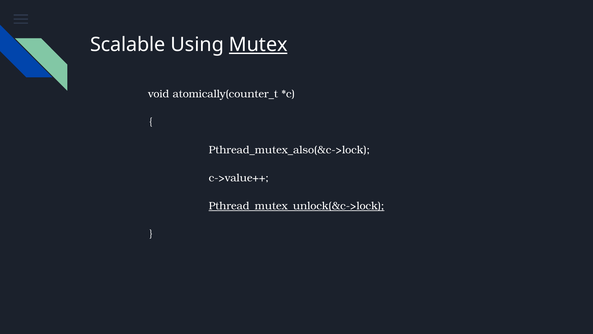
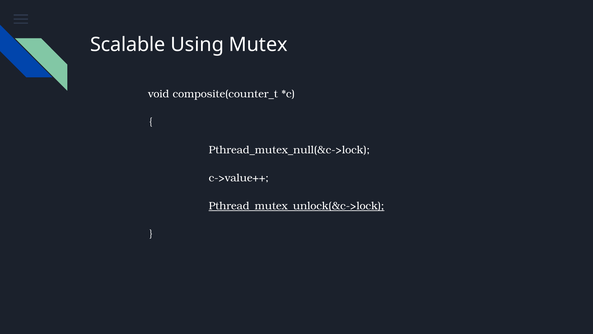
Mutex underline: present -> none
atomically(counter_t: atomically(counter_t -> composite(counter_t
Pthread_mutex_also(&c->lock: Pthread_mutex_also(&c->lock -> Pthread_mutex_null(&c->lock
